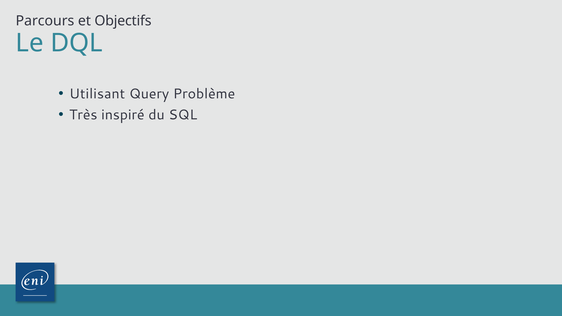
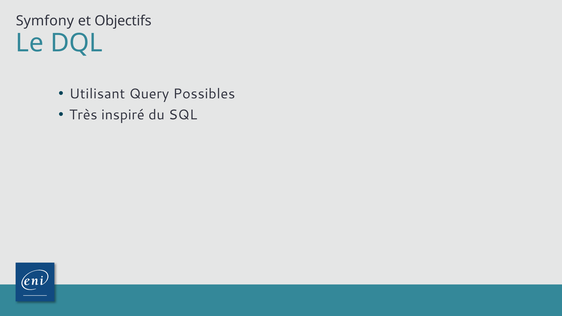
Parcours: Parcours -> Symfony
Problème: Problème -> Possibles
